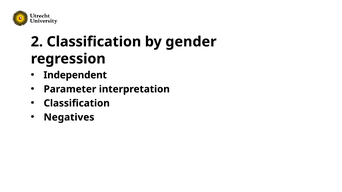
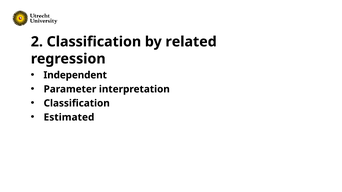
gender: gender -> related
Negatives: Negatives -> Estimated
